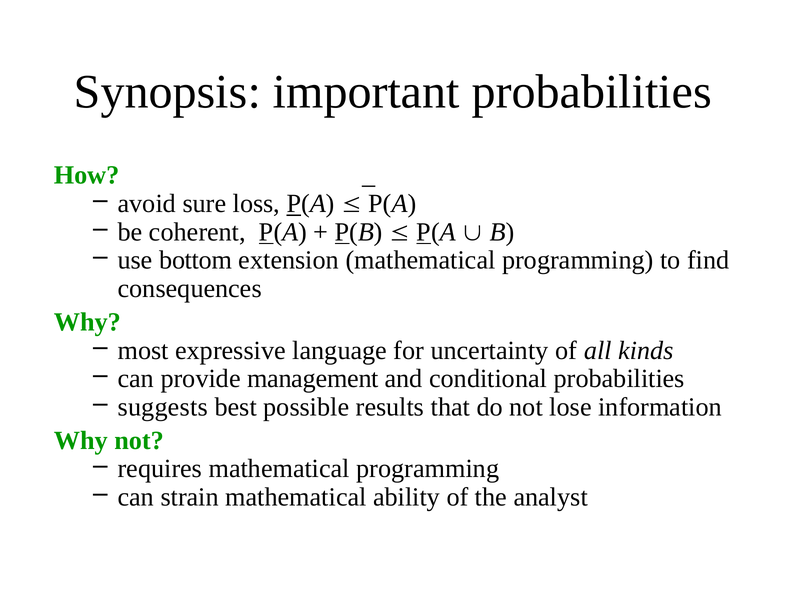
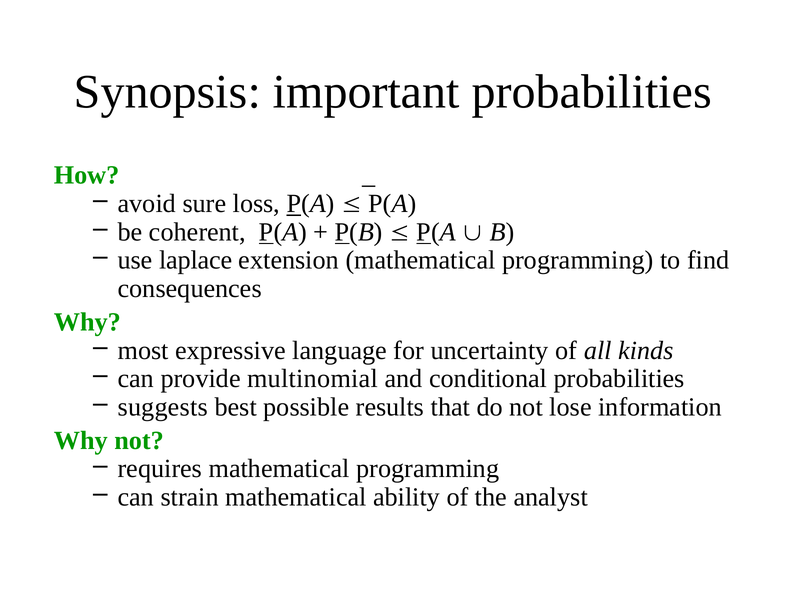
bottom: bottom -> laplace
management: management -> multinomial
